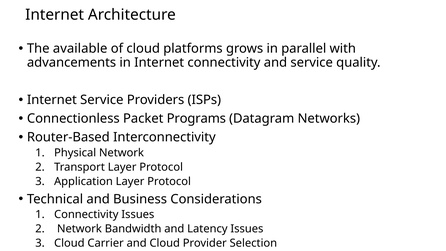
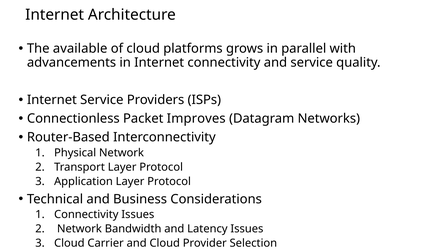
Programs: Programs -> Improves
